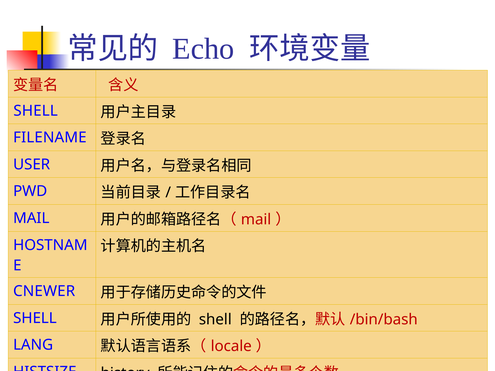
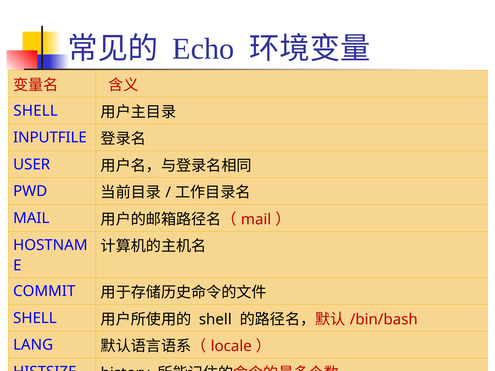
FILENAME: FILENAME -> INPUTFILE
CNEWER: CNEWER -> COMMIT
